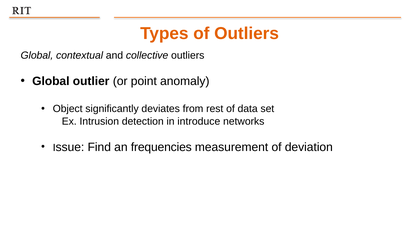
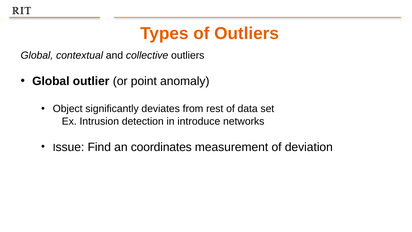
frequencies: frequencies -> coordinates
